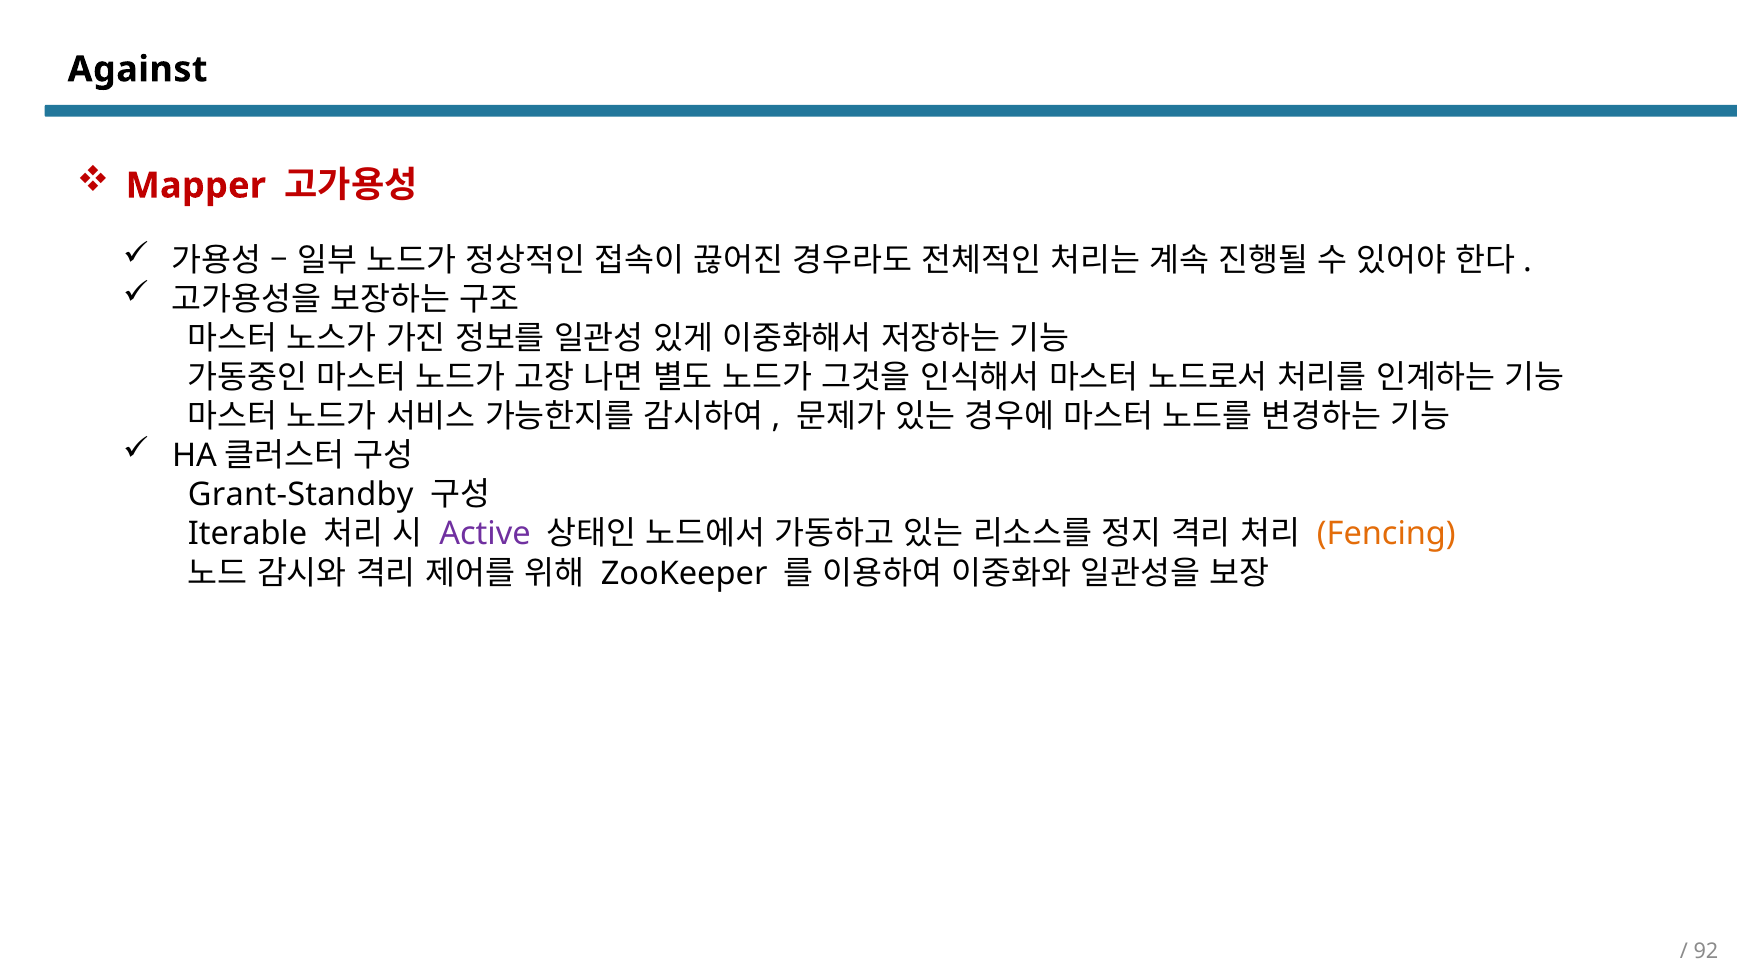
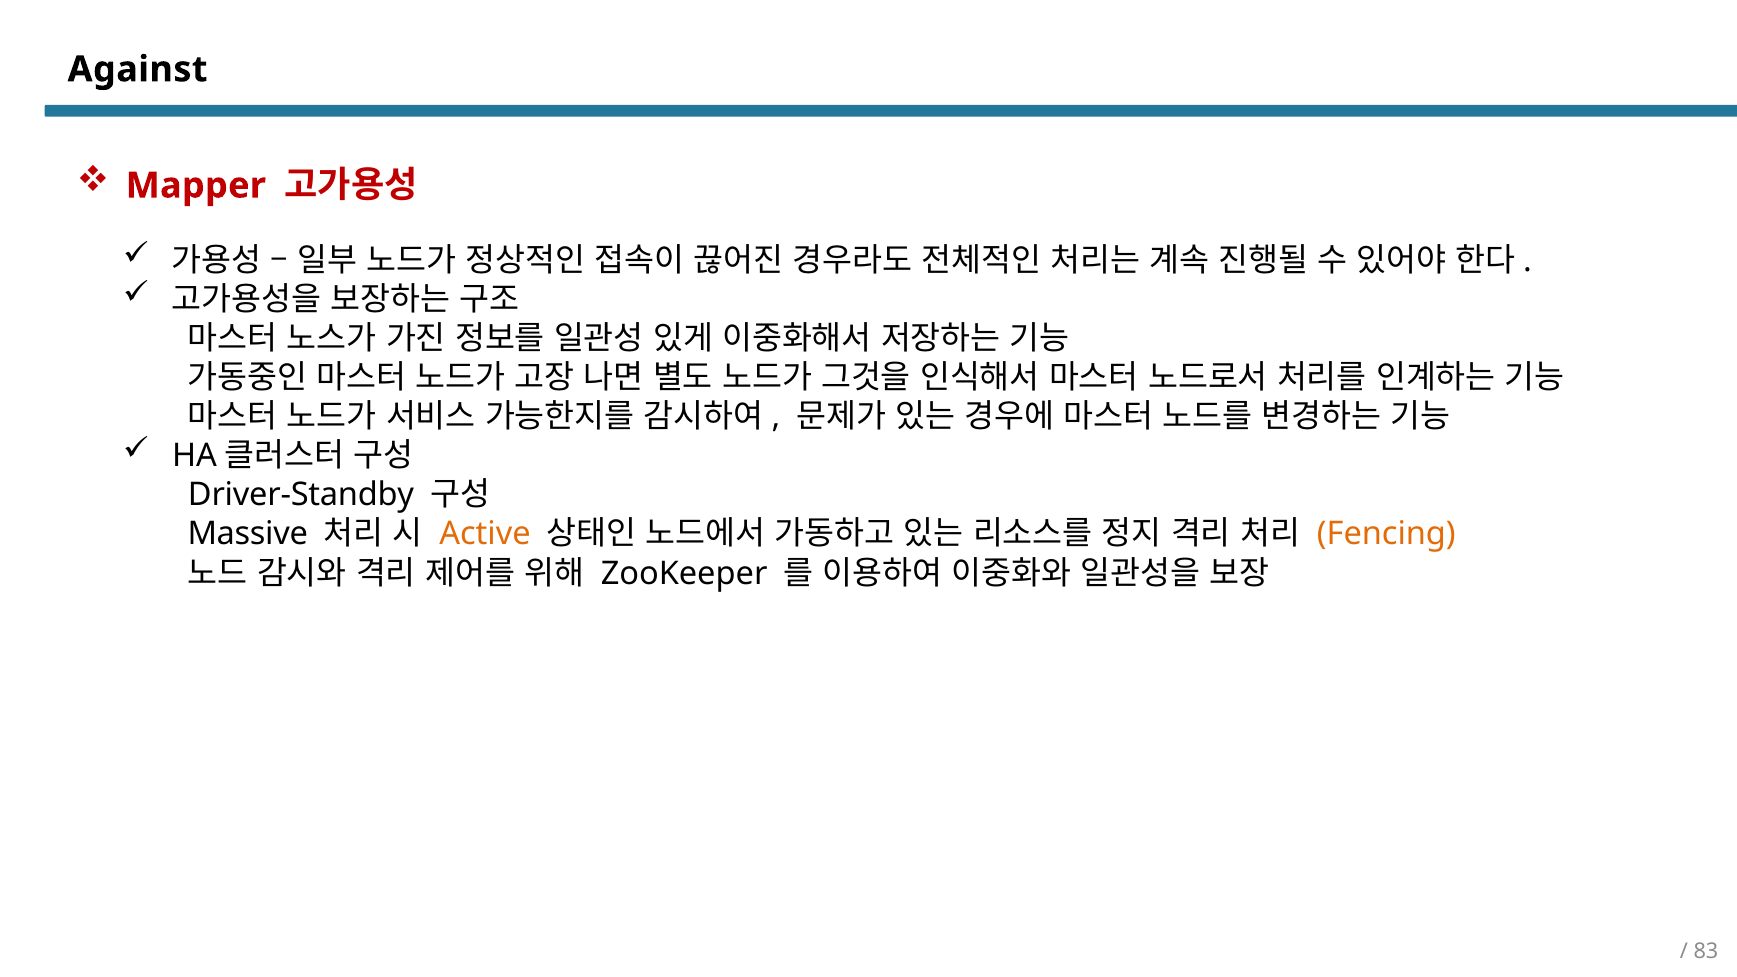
Grant-Standby: Grant-Standby -> Driver-Standby
Iterable: Iterable -> Massive
Active colour: purple -> orange
92: 92 -> 83
